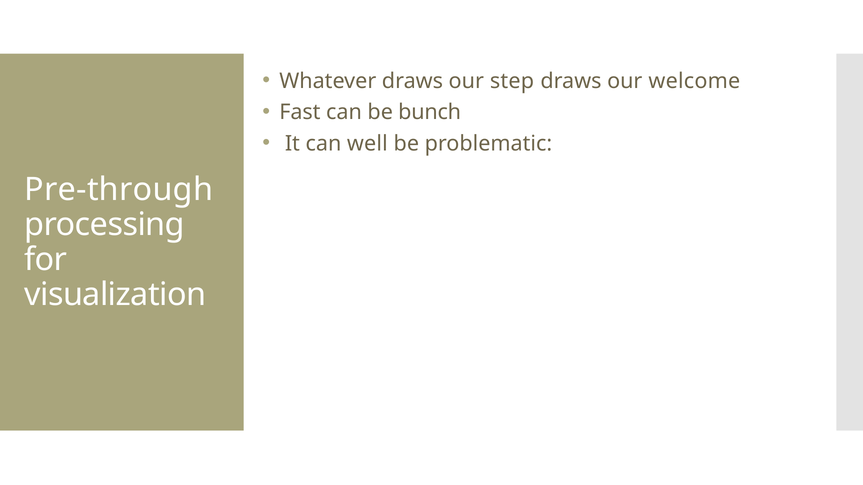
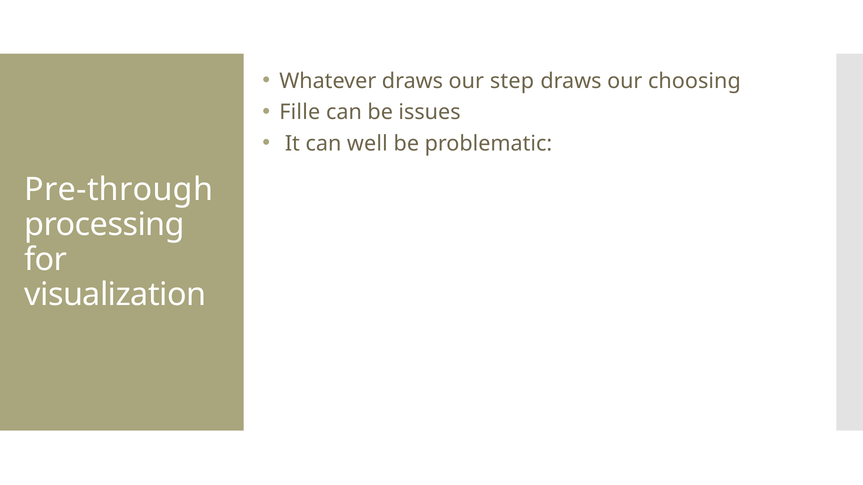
welcome: welcome -> choosing
Fast: Fast -> Fille
bunch: bunch -> issues
